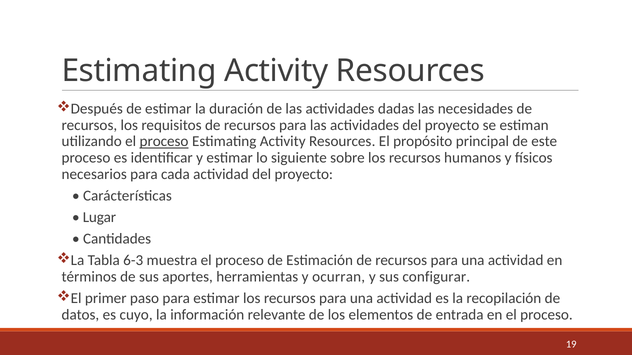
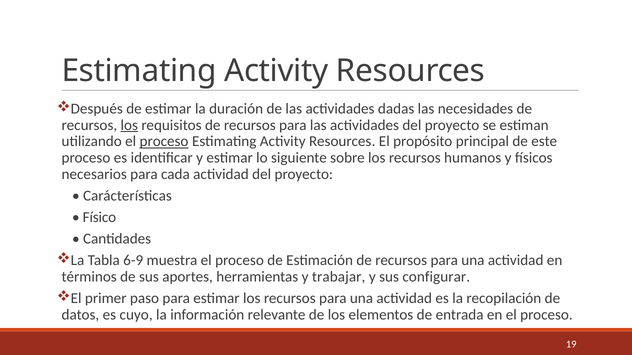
los at (129, 125) underline: none -> present
Lugar: Lugar -> Físico
6-3: 6-3 -> 6-9
ocurran: ocurran -> trabajar
